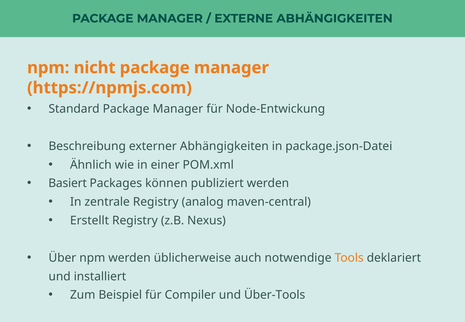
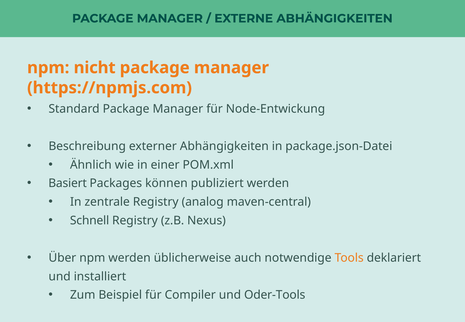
Erstellt: Erstellt -> Schnell
Über-Tools: Über-Tools -> Oder-Tools
